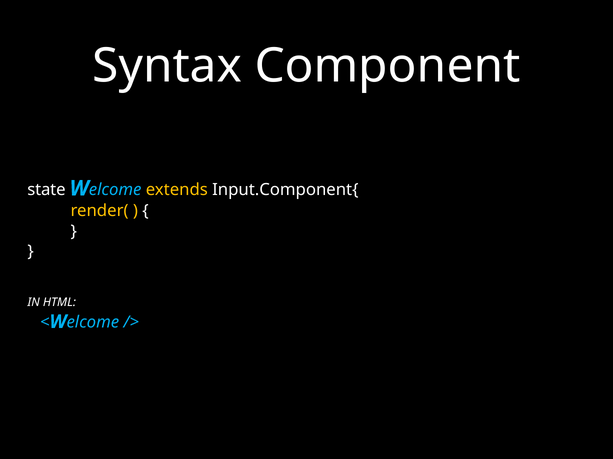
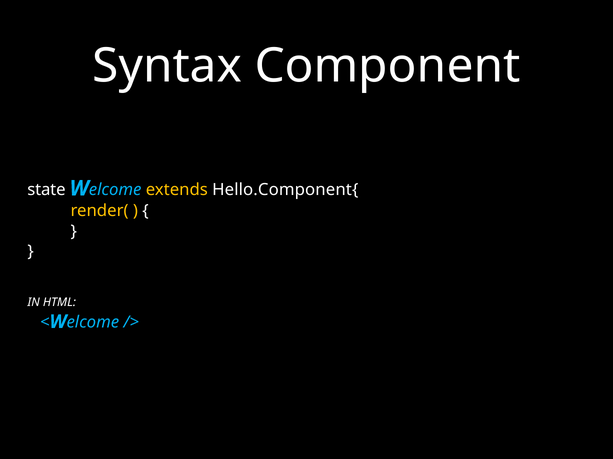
Input.Component{: Input.Component{ -> Hello.Component{
